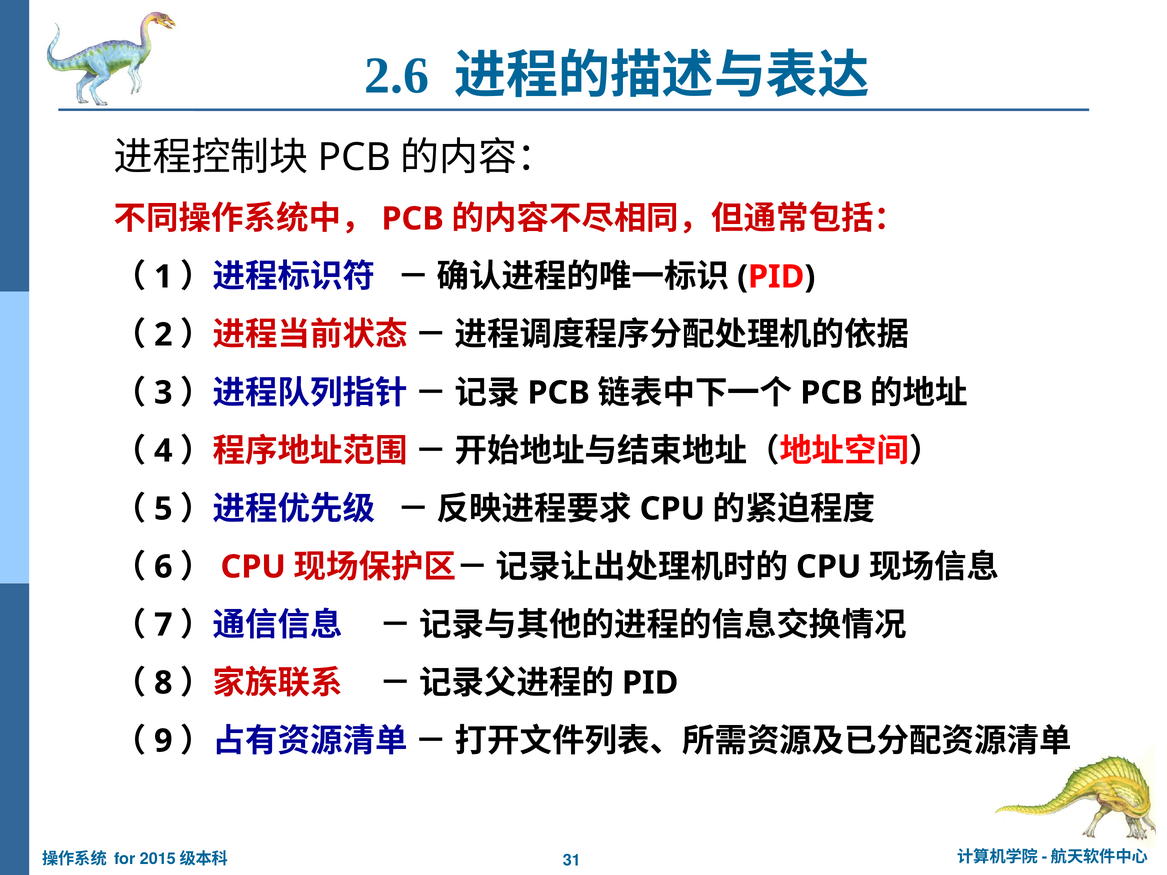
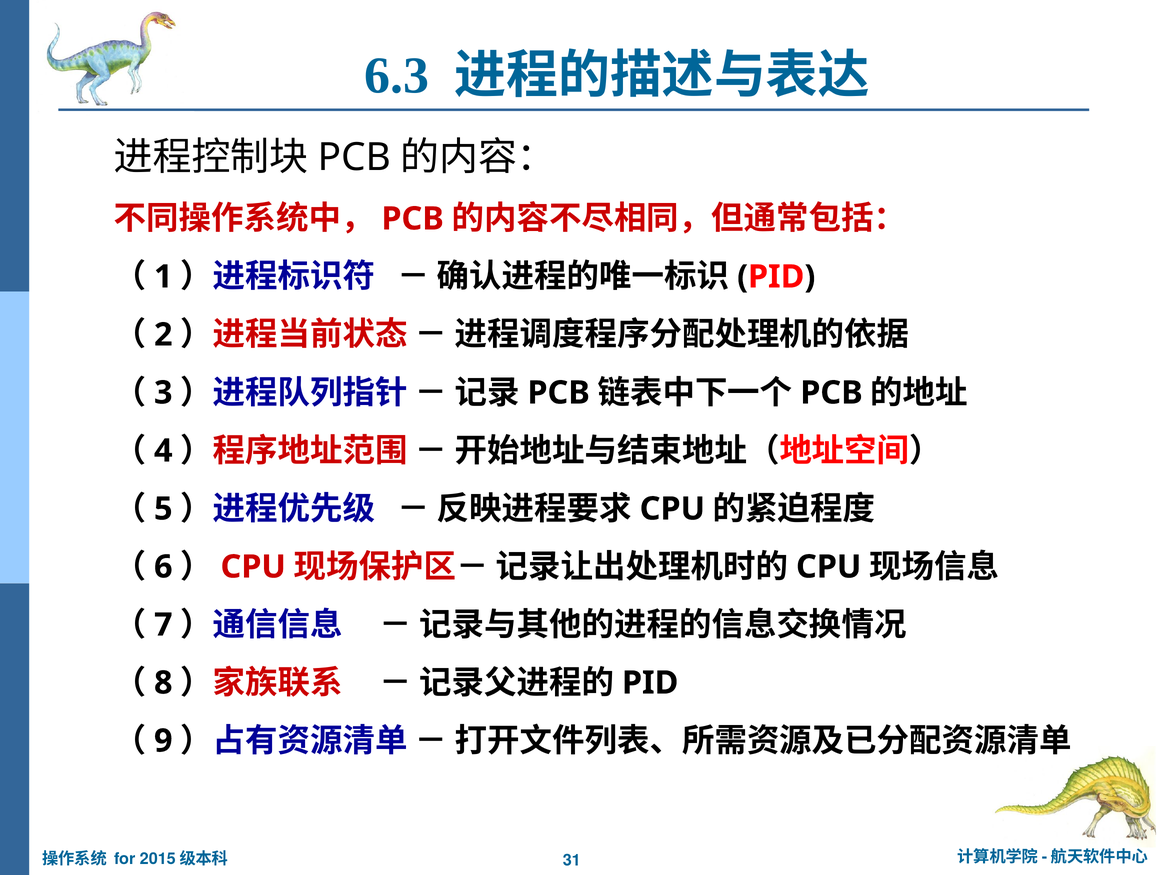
2.6: 2.6 -> 6.3
